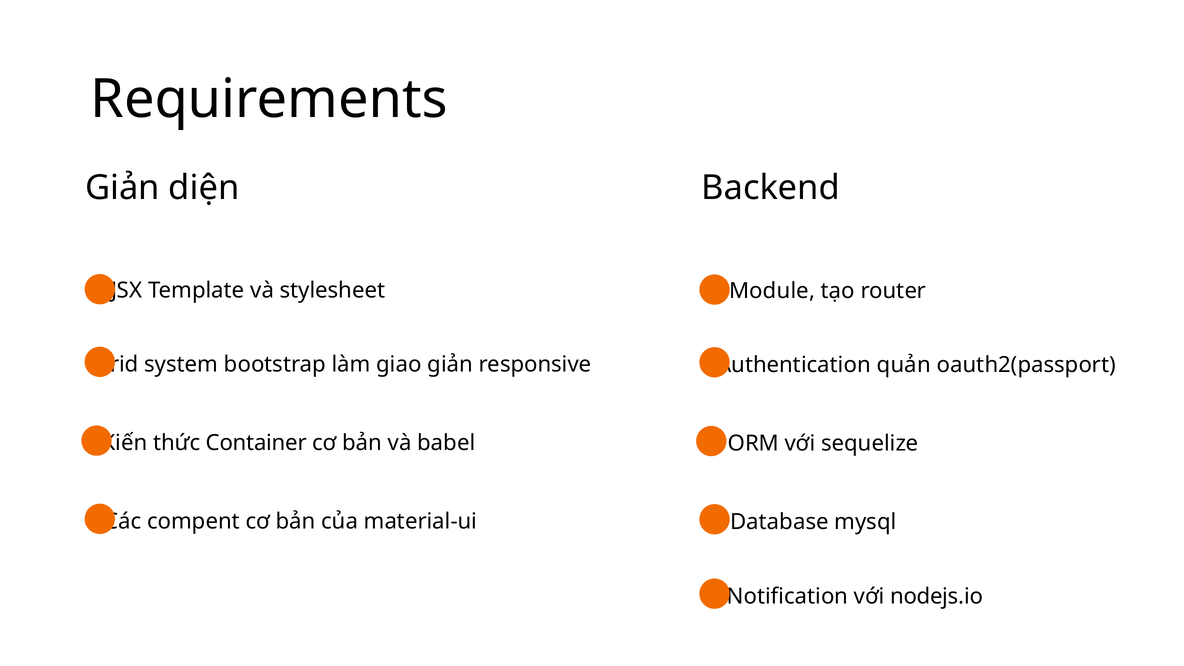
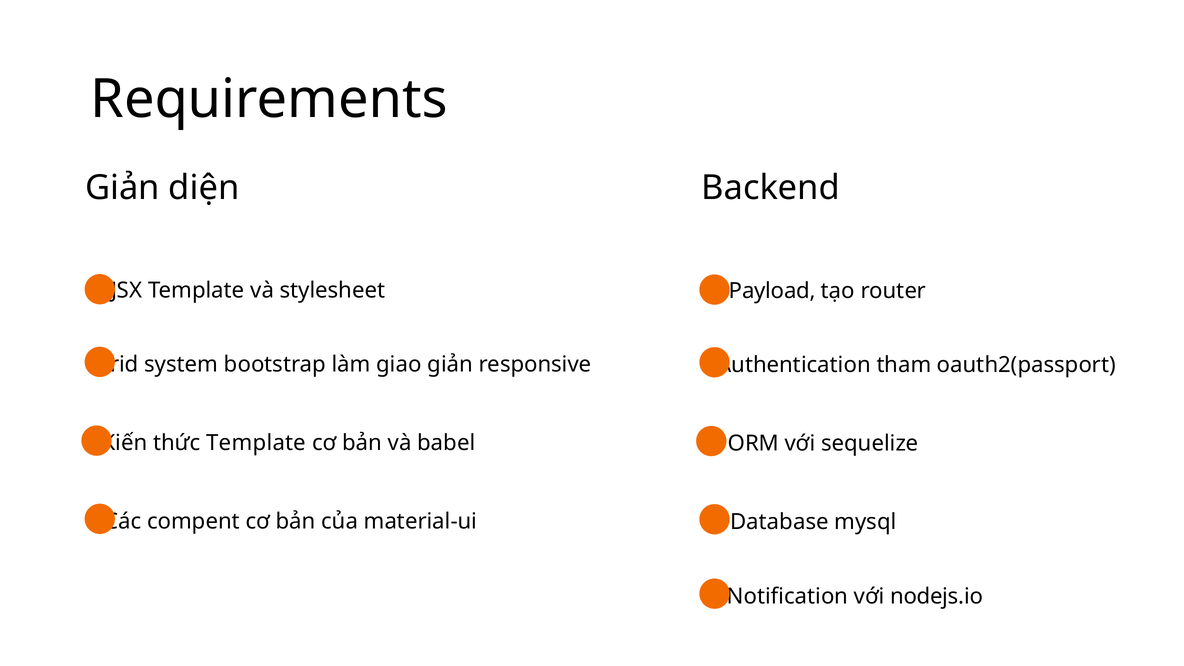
Module: Module -> Payload
quản: quản -> tham
thức Container: Container -> Template
